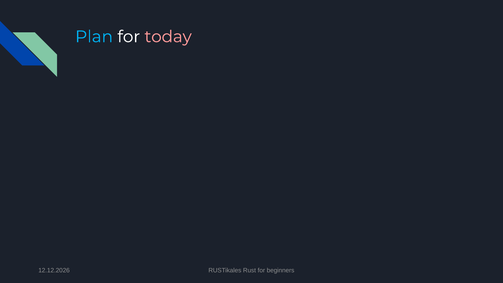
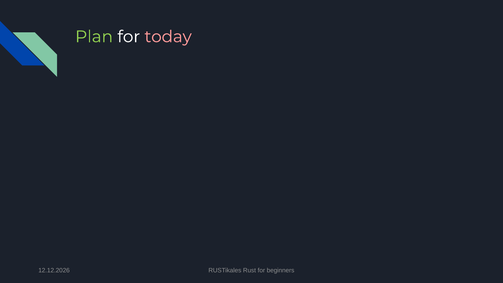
Plan colour: light blue -> light green
